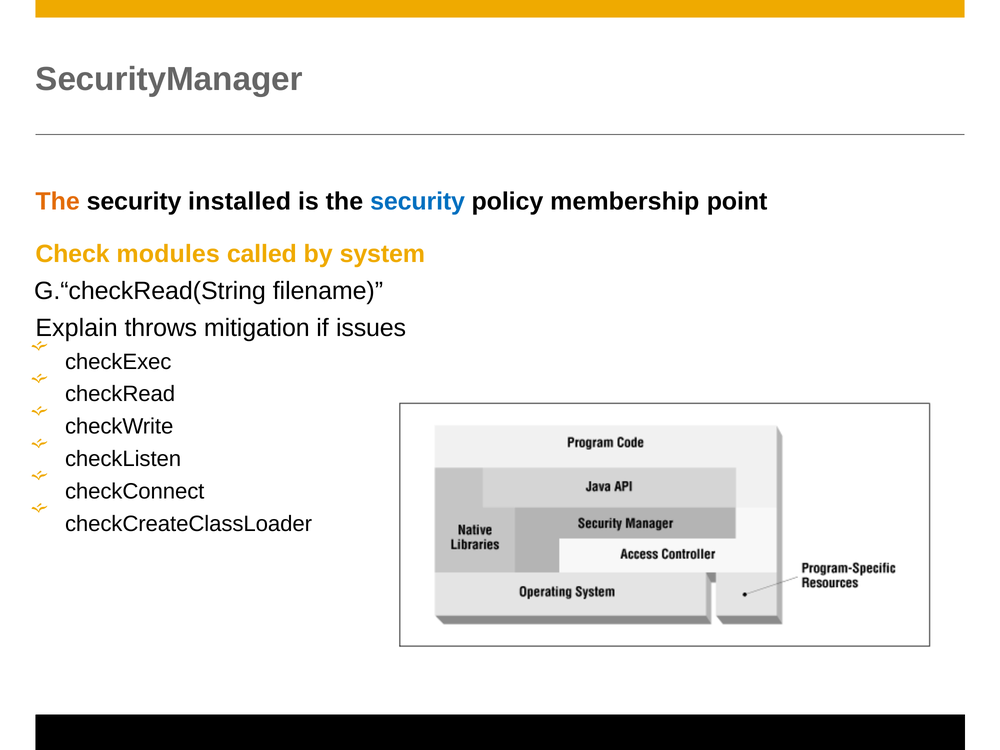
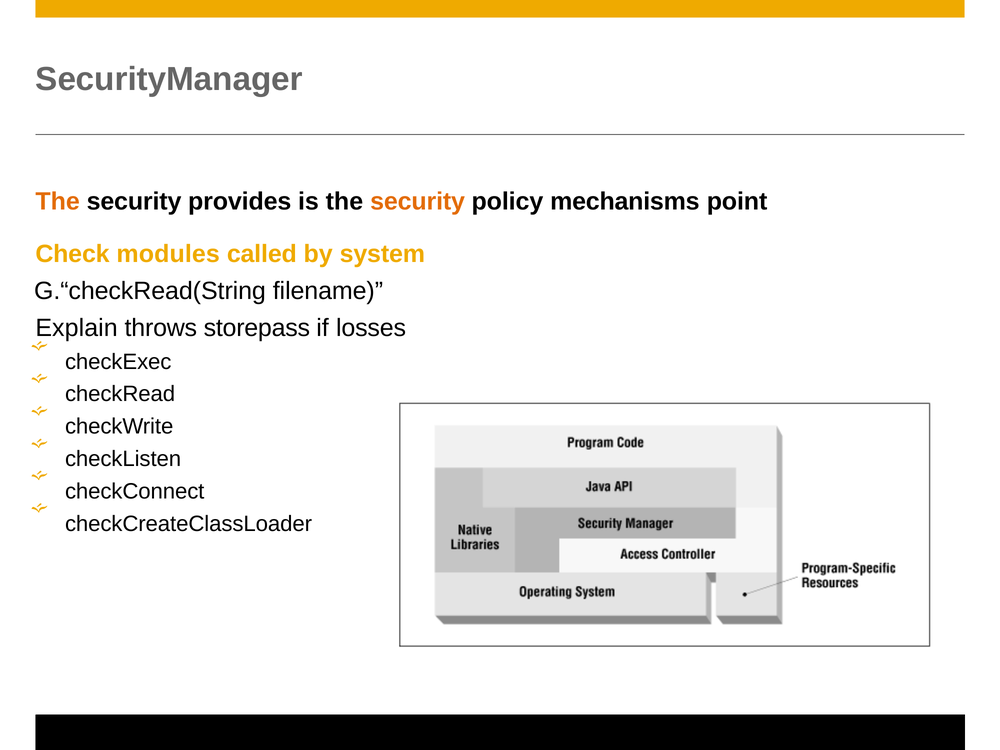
installed: installed -> provides
security at (418, 202) colour: blue -> orange
membership: membership -> mechanisms
mitigation: mitigation -> storepass
issues: issues -> losses
